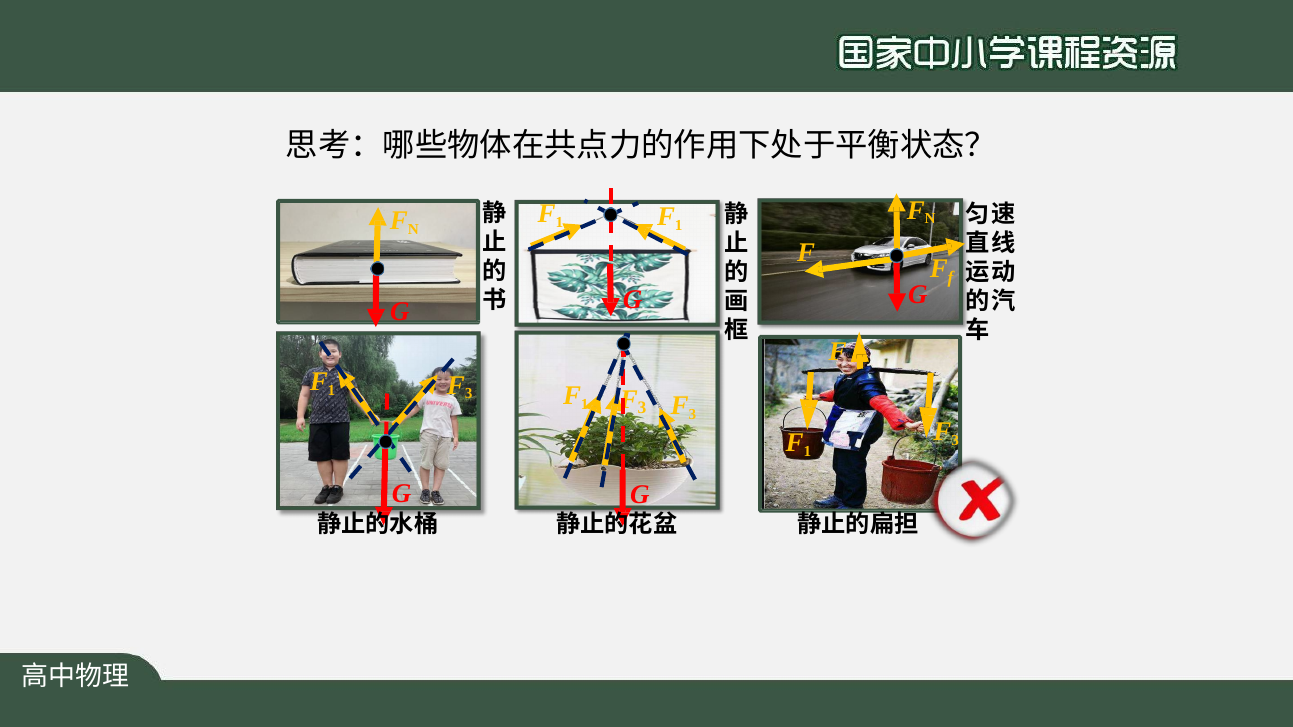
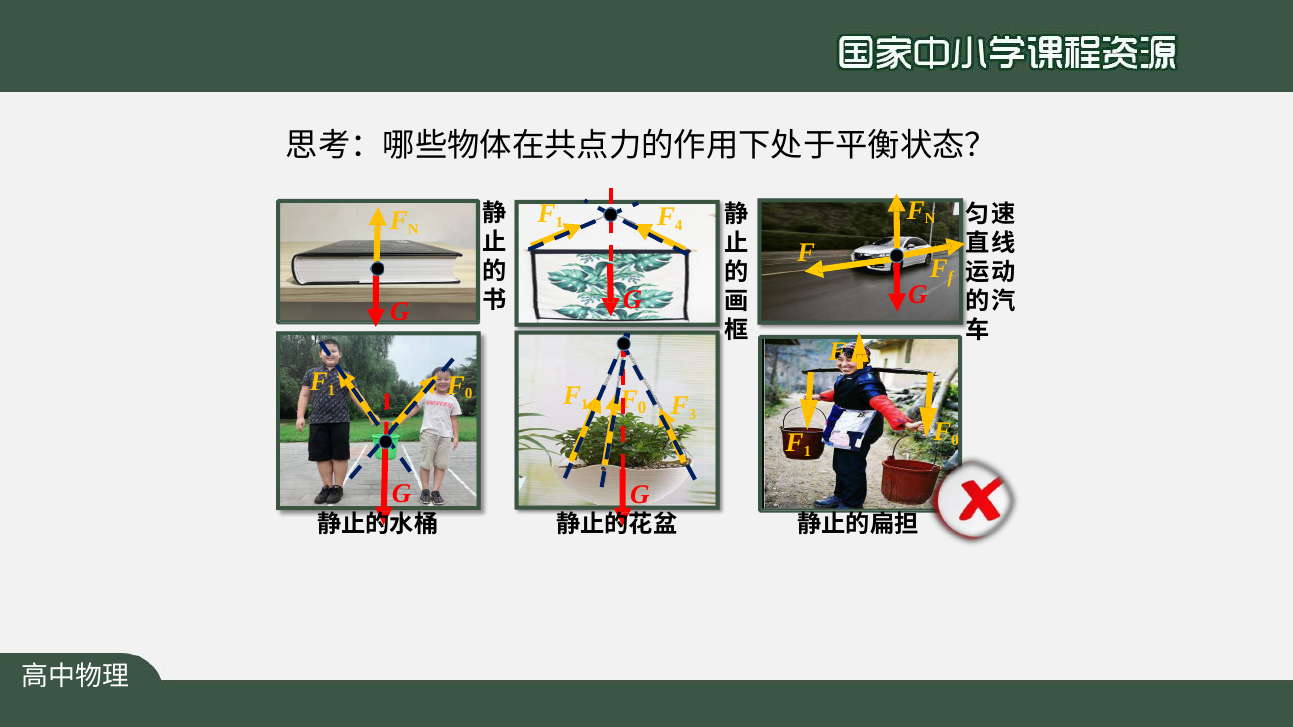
1 at (679, 225): 1 -> 4
3 at (469, 394): 3 -> 0
3 at (642, 408): 3 -> 0
3 at (955, 440): 3 -> 0
